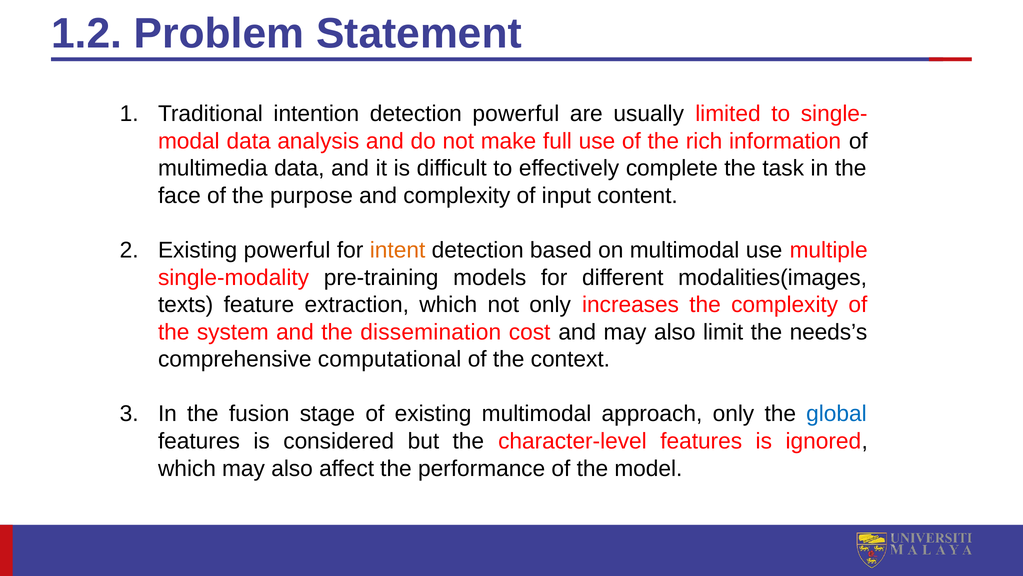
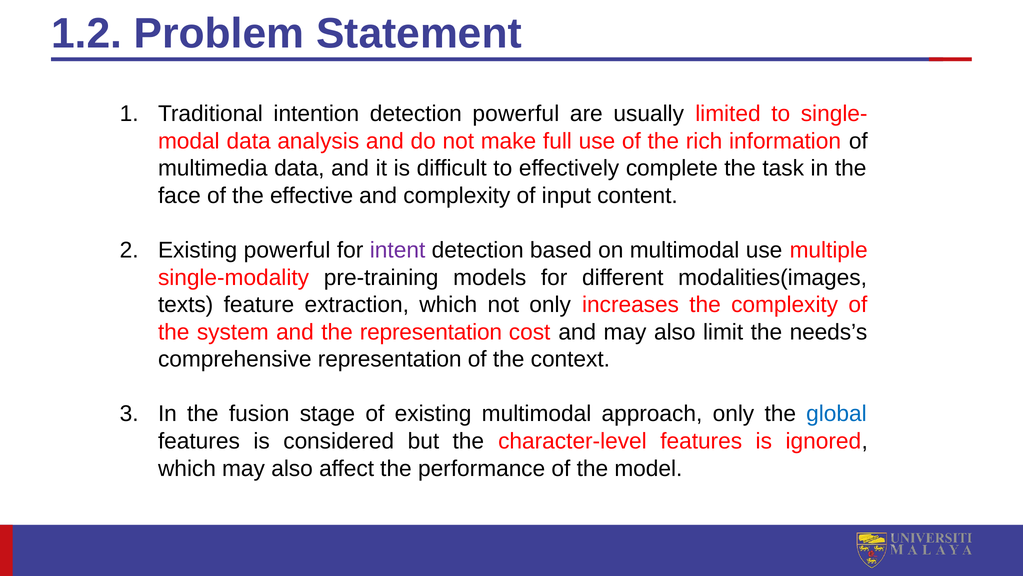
purpose: purpose -> effective
intent colour: orange -> purple
the dissemination: dissemination -> representation
comprehensive computational: computational -> representation
